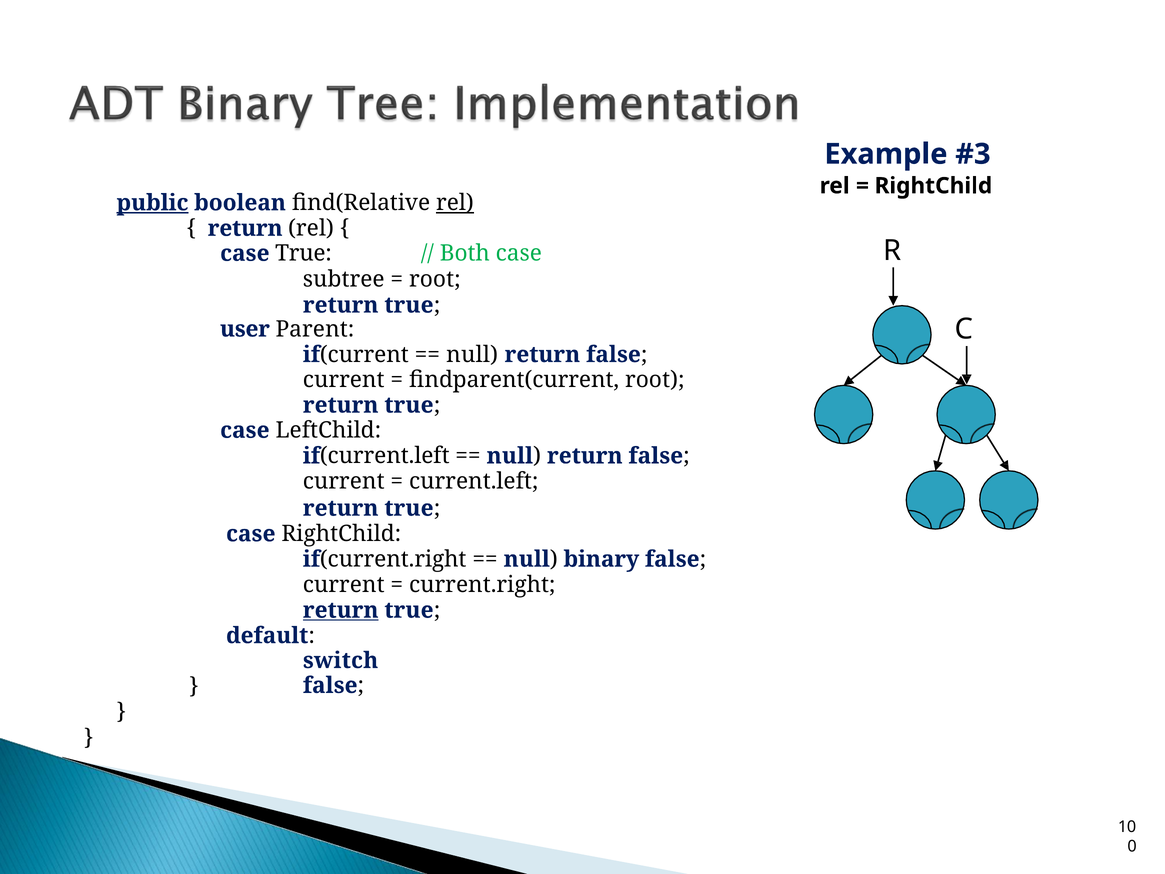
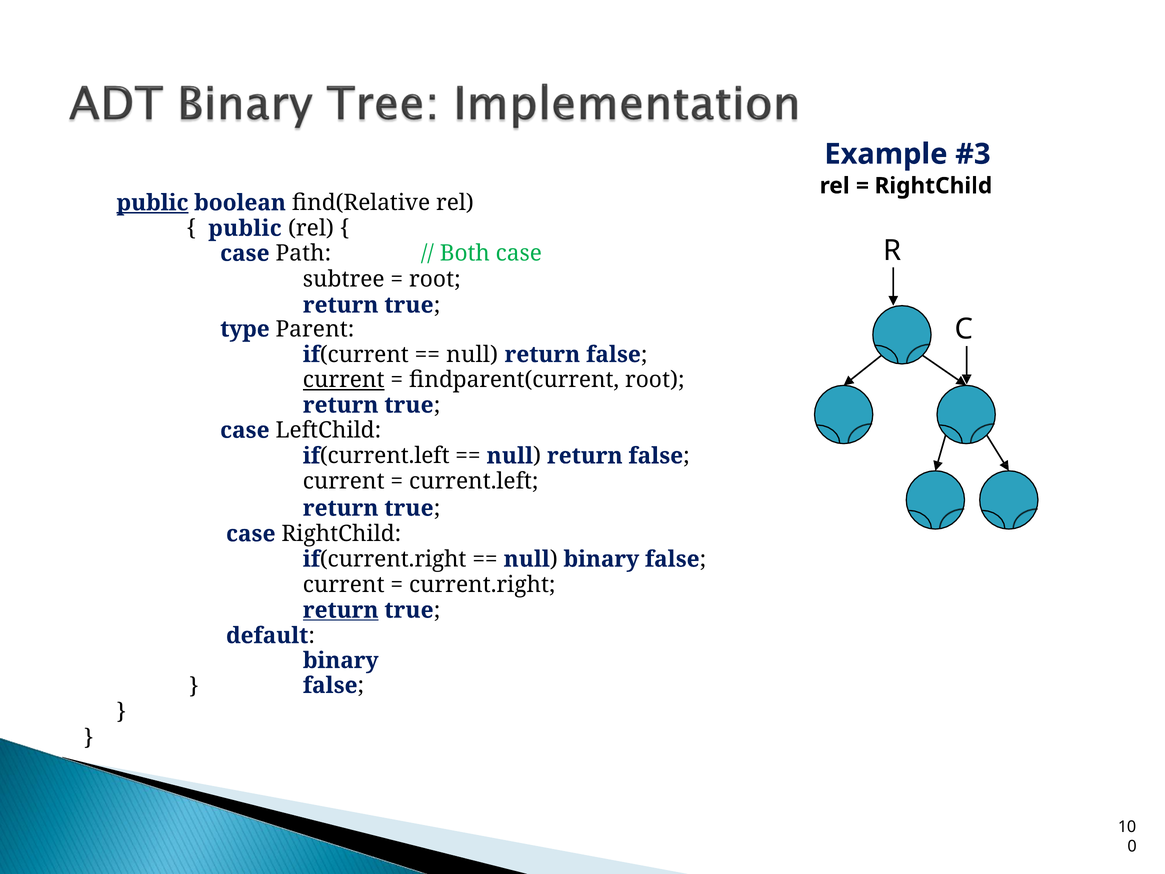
rel at (455, 203) underline: present -> none
return at (245, 228): return -> public
case True: True -> Path
user: user -> type
current at (344, 380) underline: none -> present
switch at (341, 660): switch -> binary
